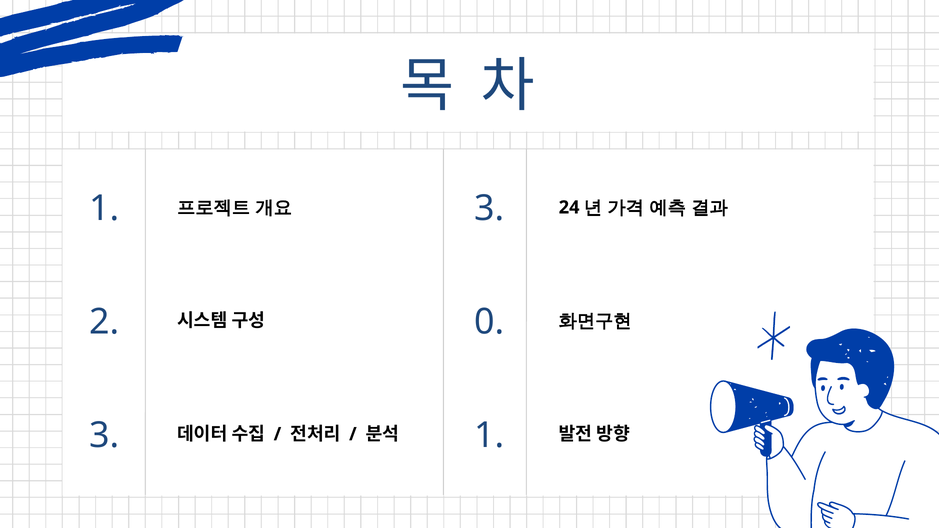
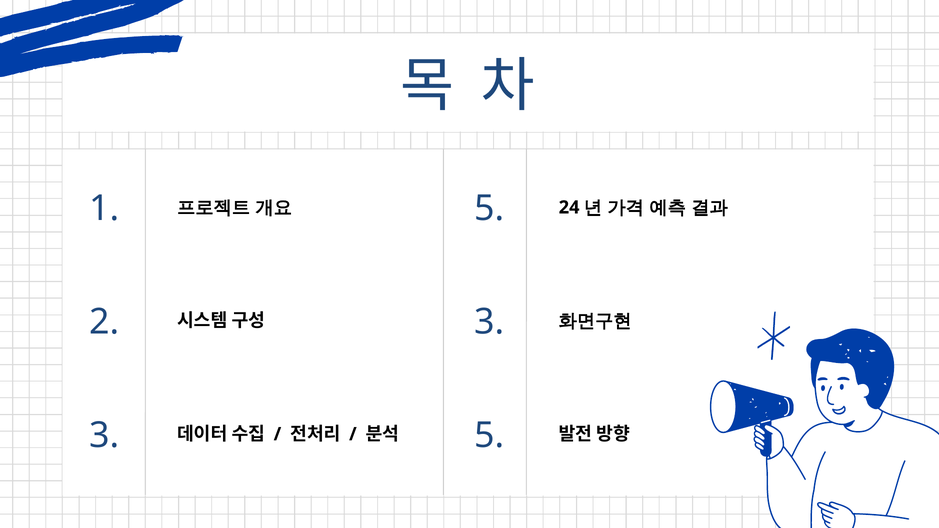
1 3: 3 -> 5
2 0: 0 -> 3
3 1: 1 -> 5
